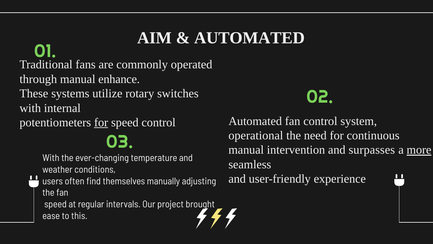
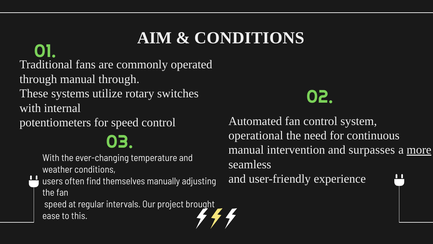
AUTOMATED at (249, 38): AUTOMATED -> CONDITIONS
manual enhance: enhance -> through
for at (101, 122) underline: present -> none
